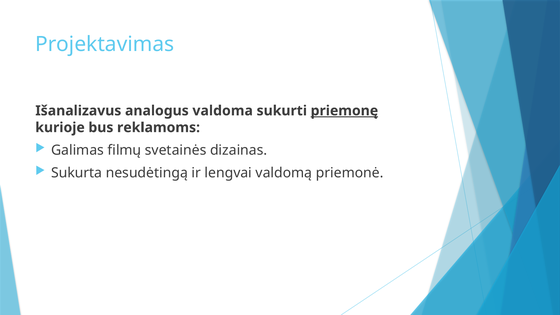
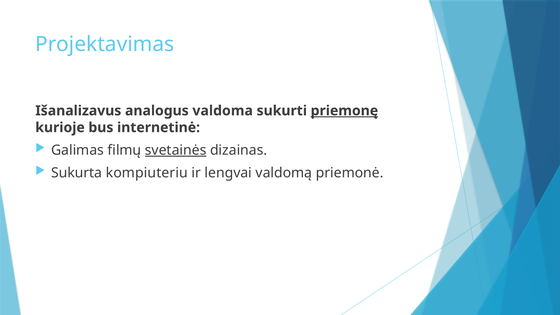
reklamoms: reklamoms -> internetinė
svetainės underline: none -> present
nesudėtingą: nesudėtingą -> kompiuteriu
